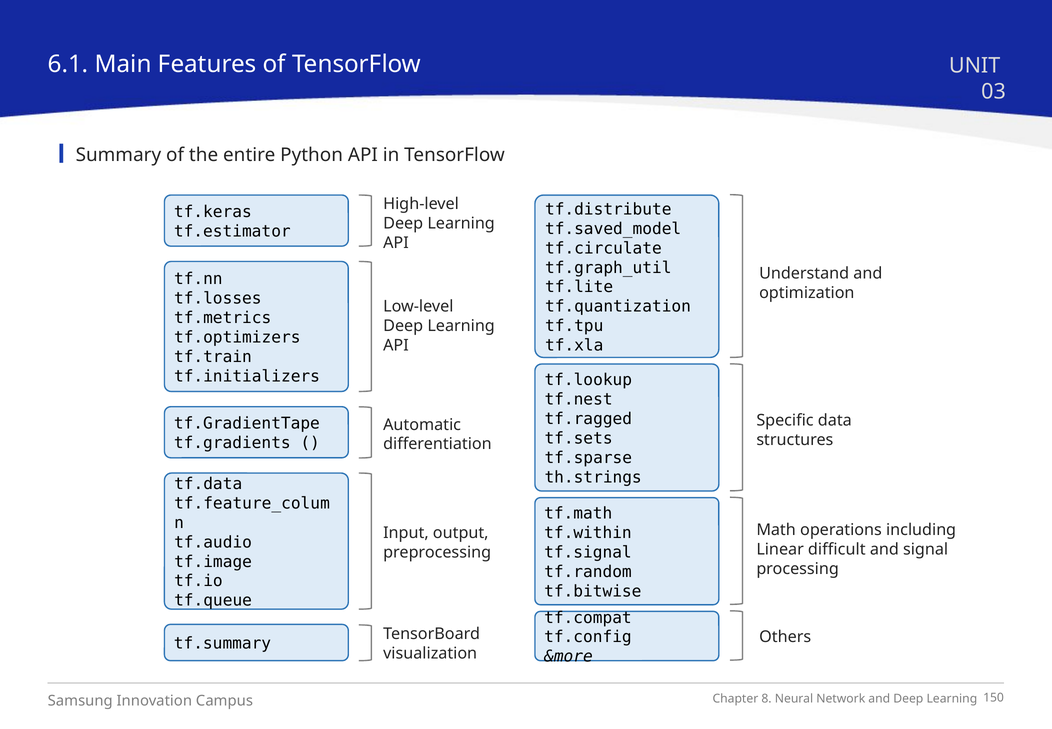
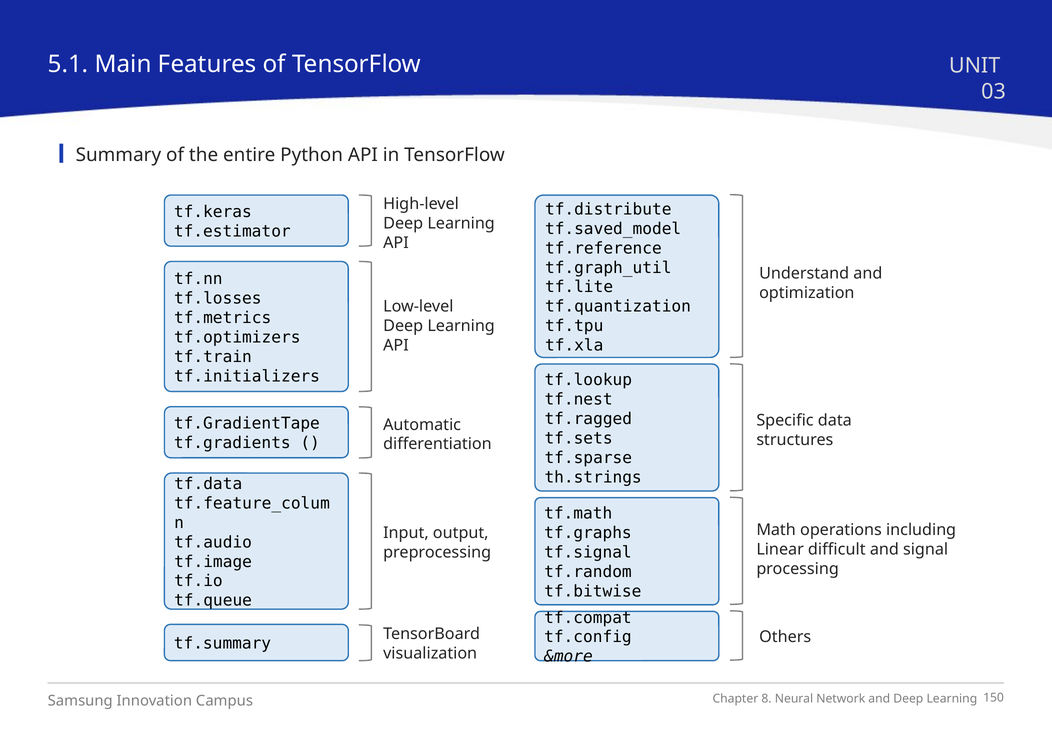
6.1: 6.1 -> 5.1
tf.circulate: tf.circulate -> tf.reference
tf.within: tf.within -> tf.graphs
